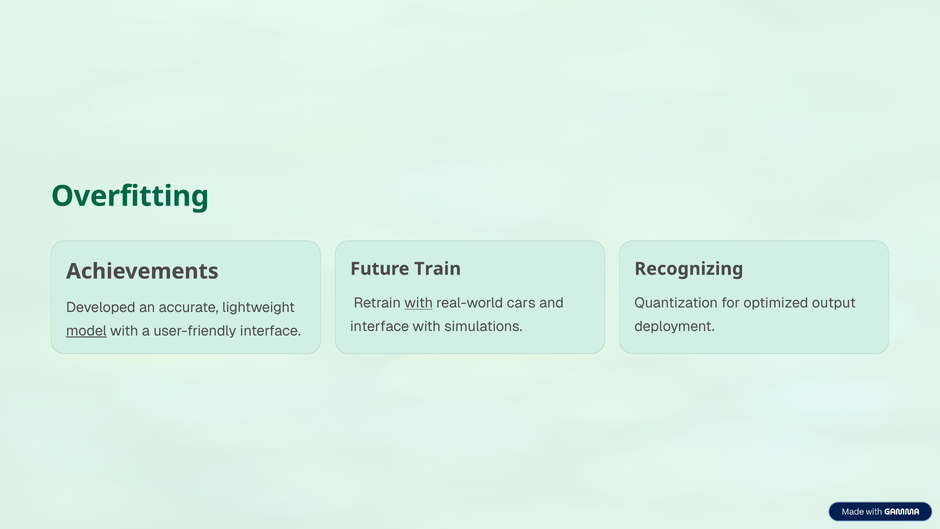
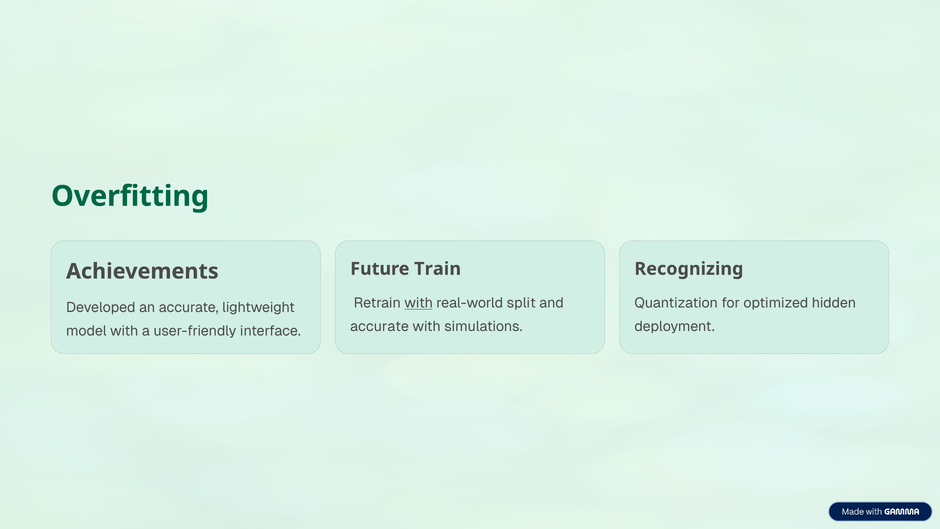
cars: cars -> split
output: output -> hidden
interface at (380, 326): interface -> accurate
model underline: present -> none
